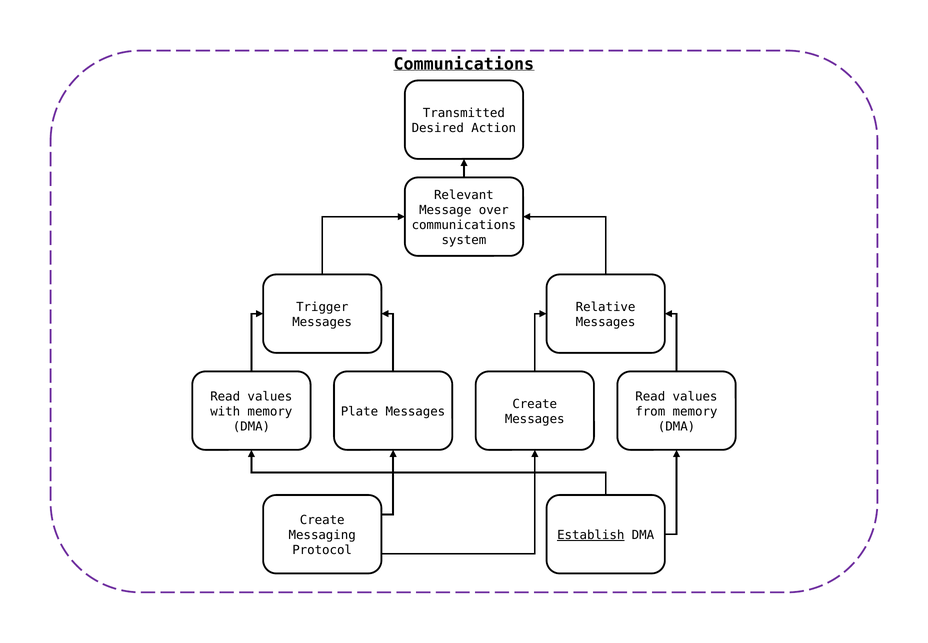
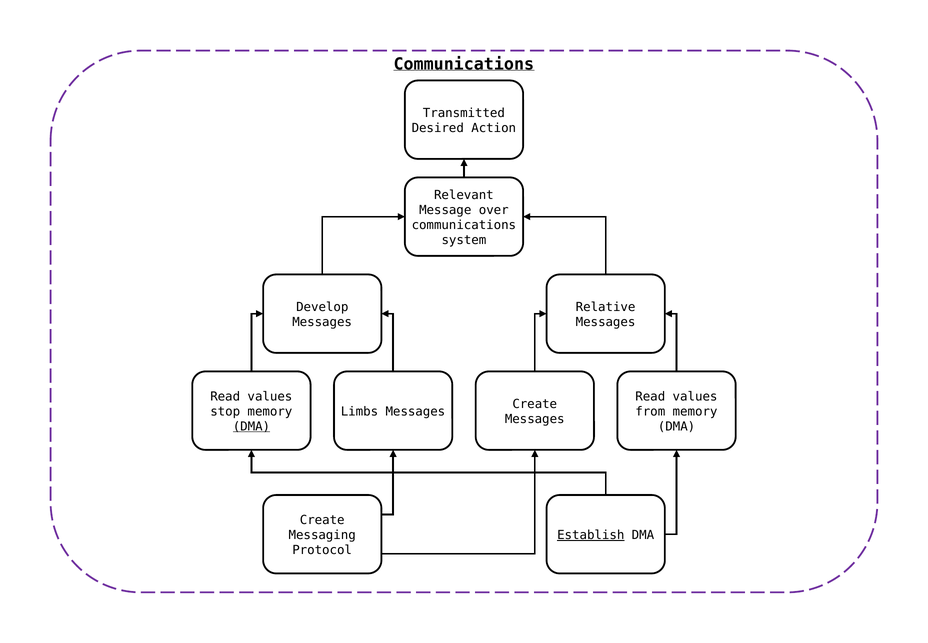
Trigger: Trigger -> Develop
with: with -> stop
Plate: Plate -> Limbs
DMA at (251, 426) underline: none -> present
